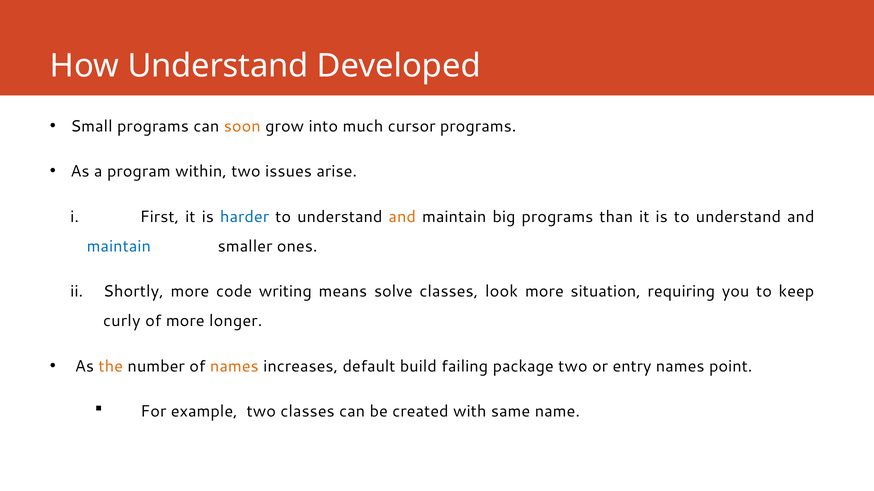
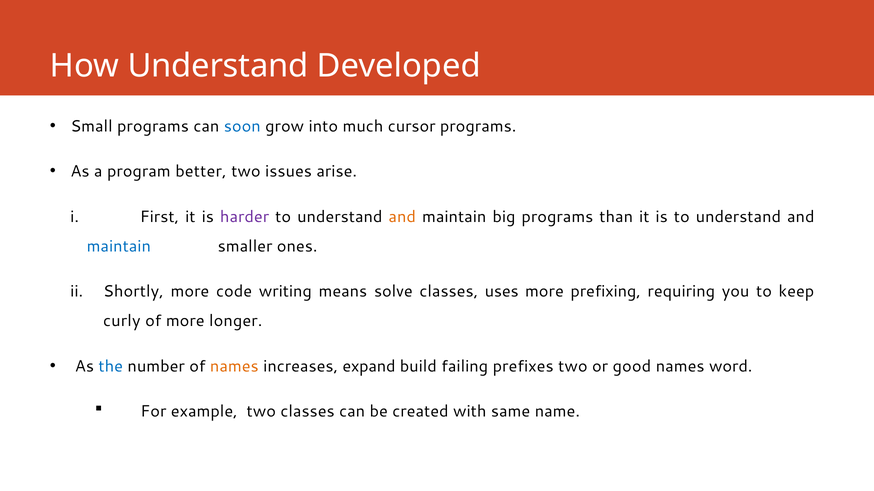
soon colour: orange -> blue
within: within -> better
harder colour: blue -> purple
look: look -> uses
situation: situation -> prefixing
the colour: orange -> blue
default: default -> expand
package: package -> prefixes
entry: entry -> good
point: point -> word
